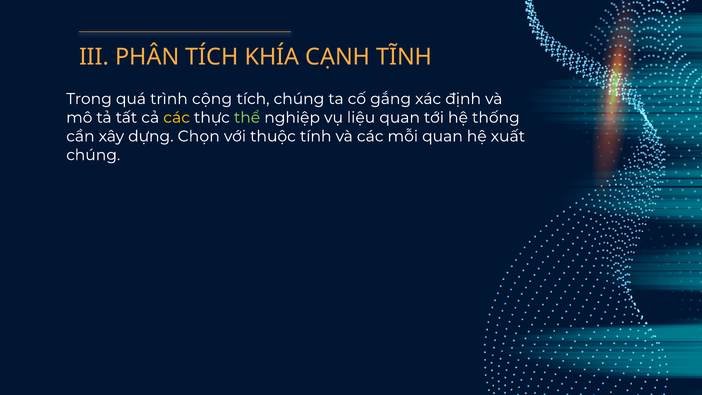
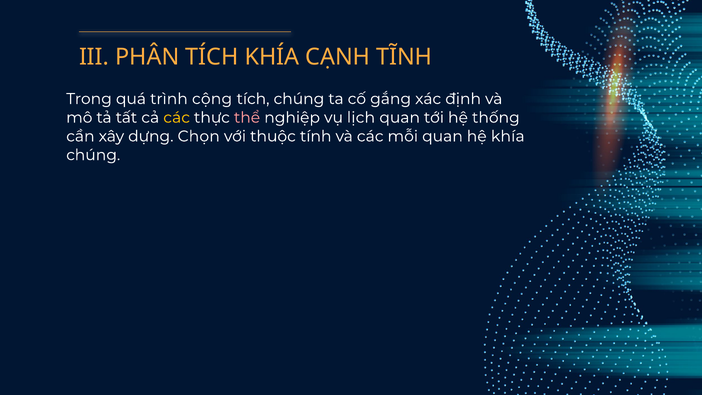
thể colour: light green -> pink
liệu: liệu -> lịch
hệ xuất: xuất -> khía
